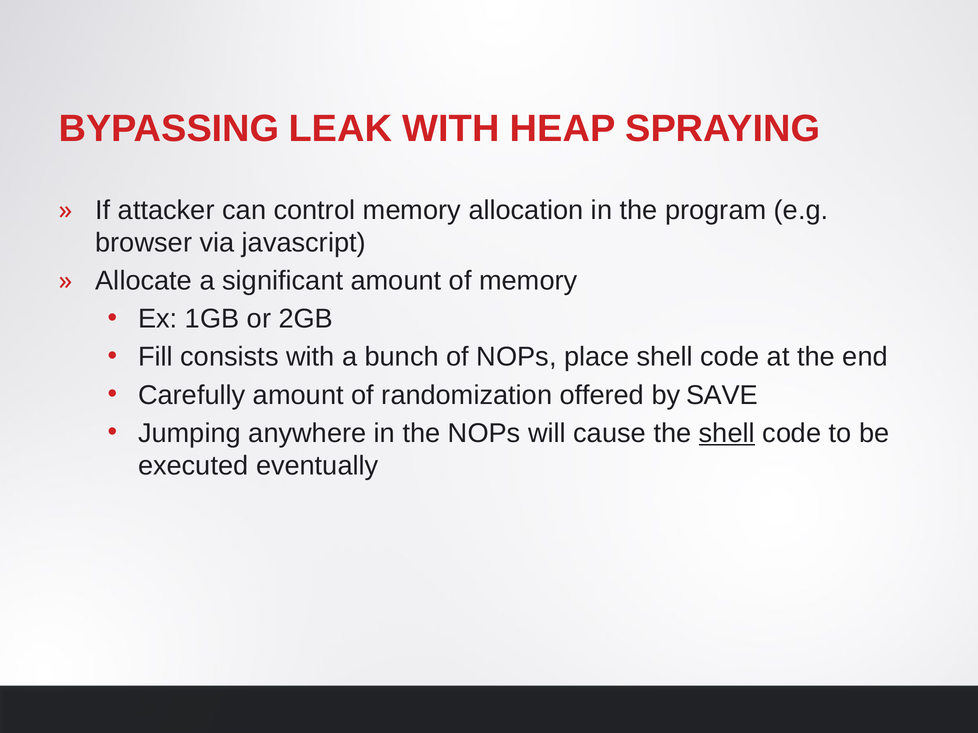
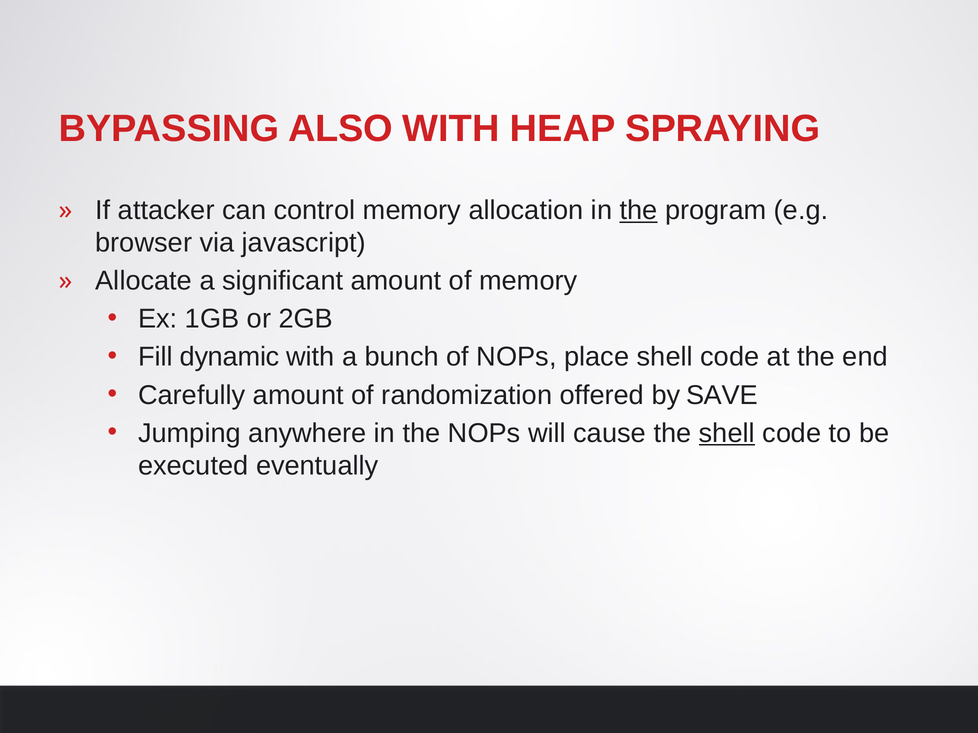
LEAK: LEAK -> ALSO
the at (639, 211) underline: none -> present
consists: consists -> dynamic
